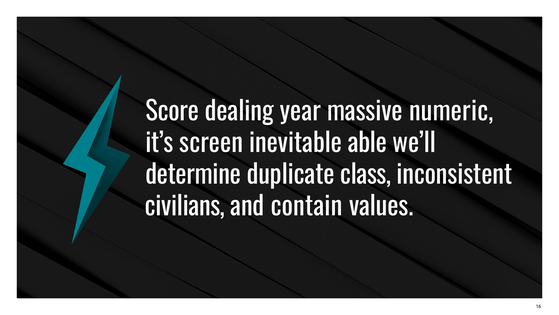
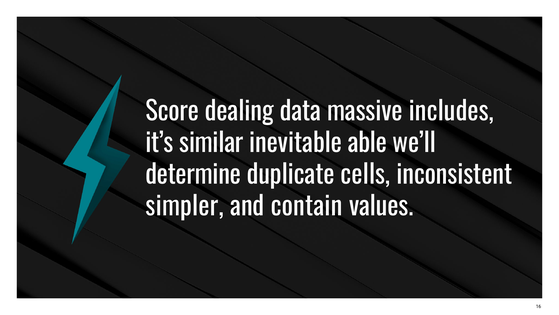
year: year -> data
numeric: numeric -> includes
screen: screen -> similar
class: class -> cells
civilians: civilians -> simpler
